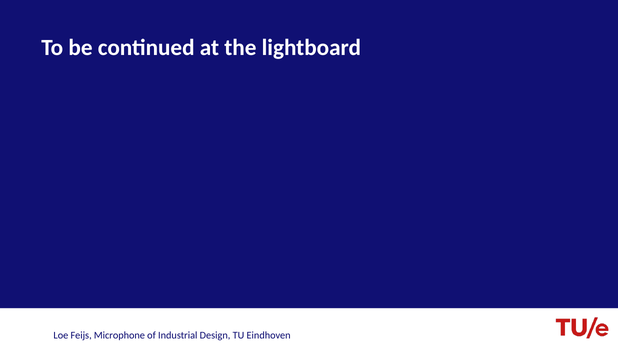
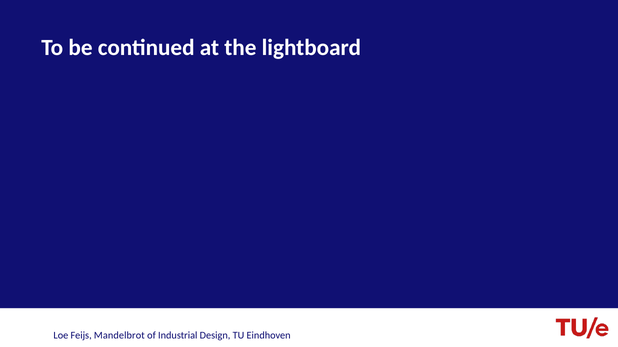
Microphone: Microphone -> Mandelbrot
